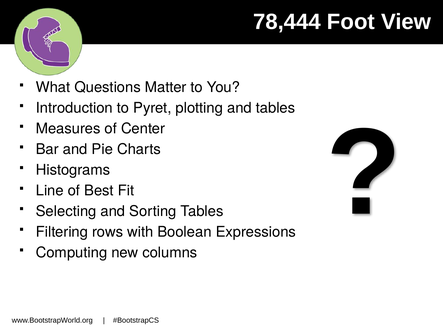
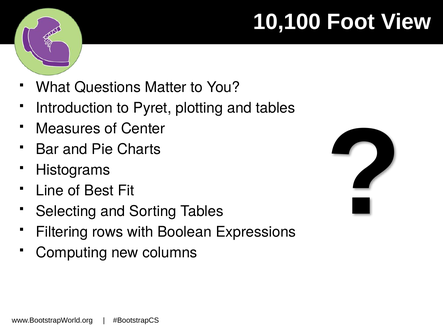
78,444: 78,444 -> 10,100
